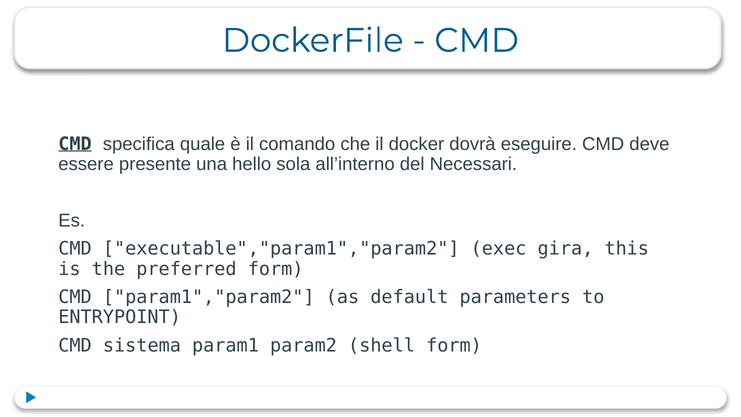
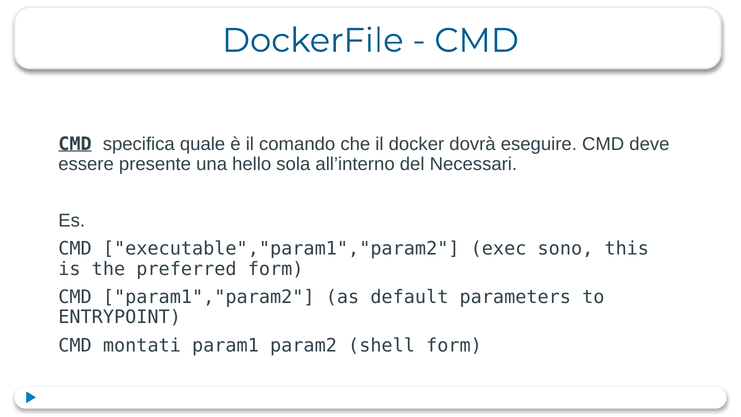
gira: gira -> sono
sistema: sistema -> montati
